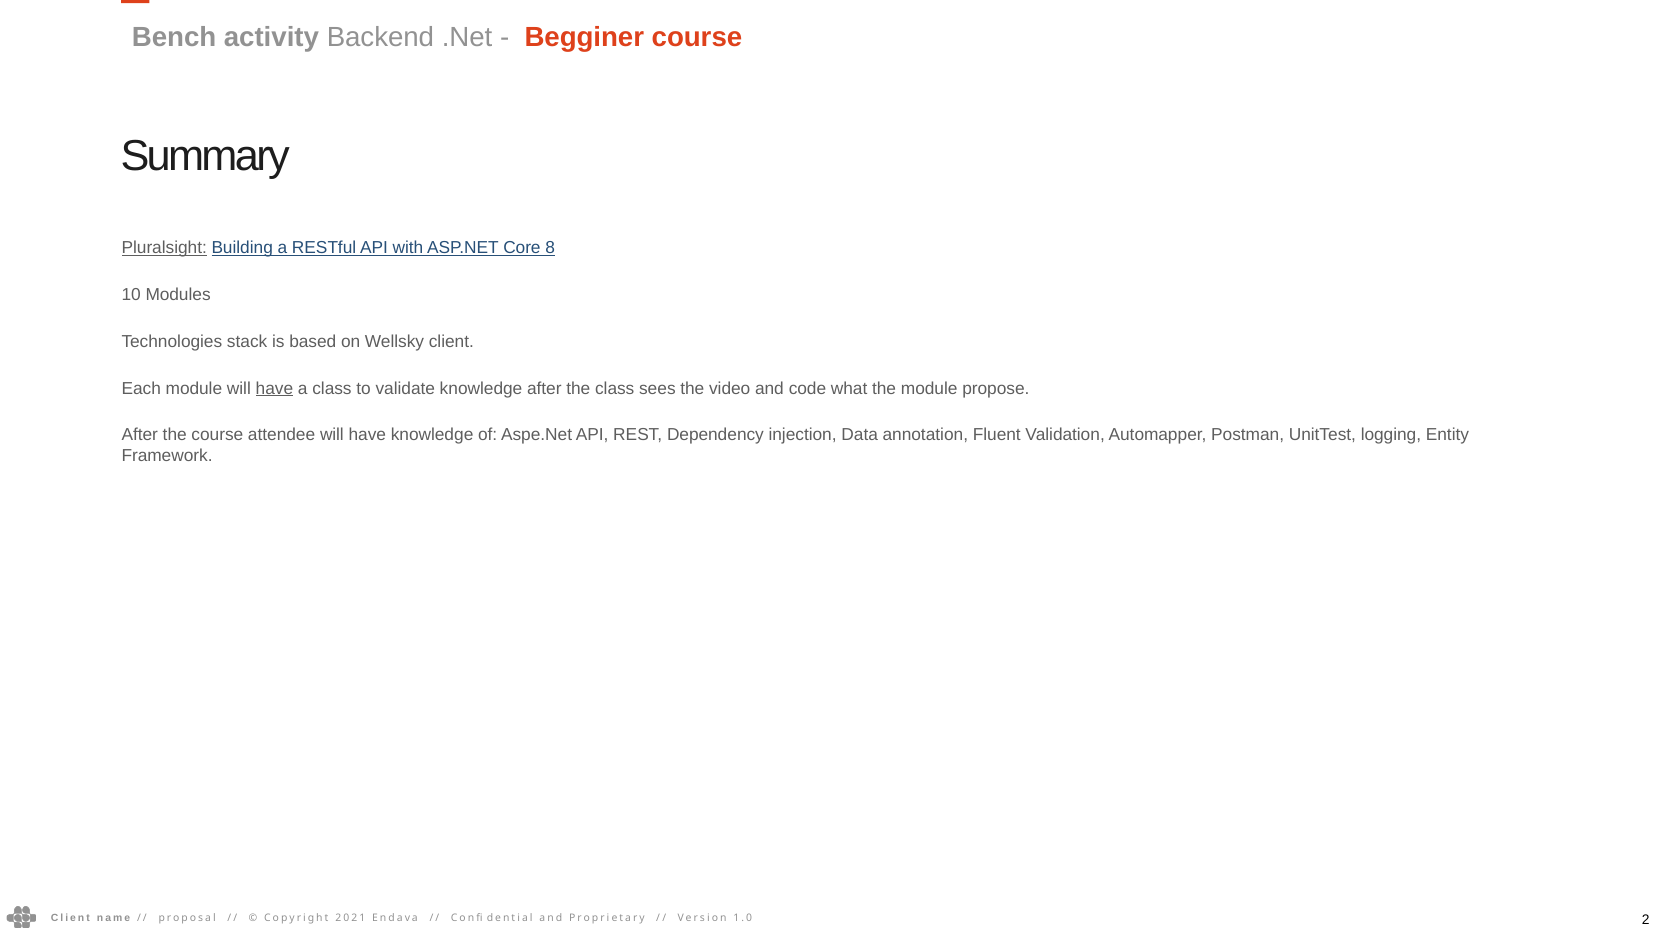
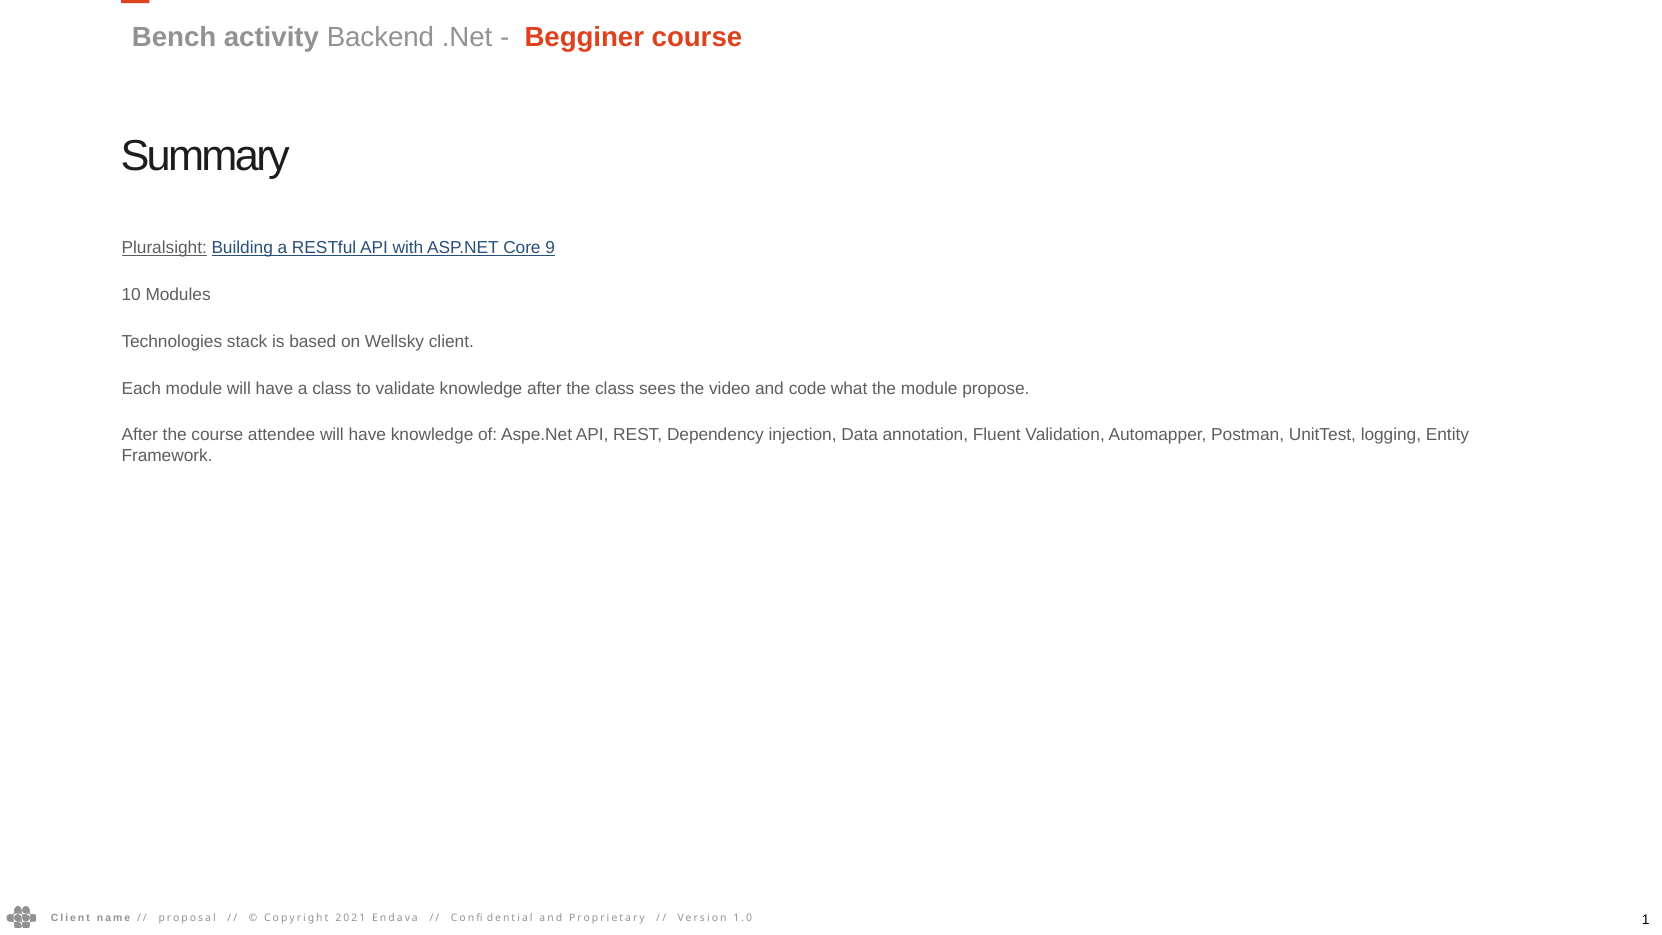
8: 8 -> 9
have at (274, 388) underline: present -> none
2: 2 -> 1
